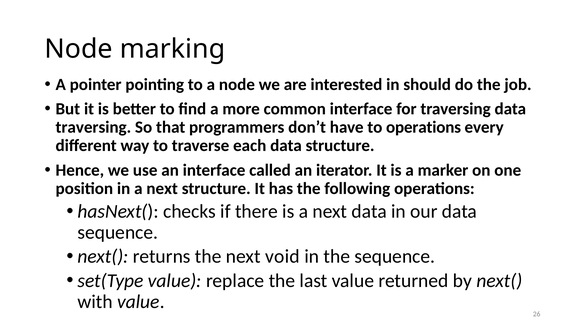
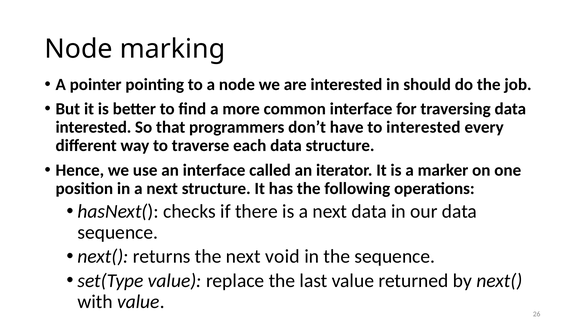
traversing at (93, 127): traversing -> interested
to operations: operations -> interested
